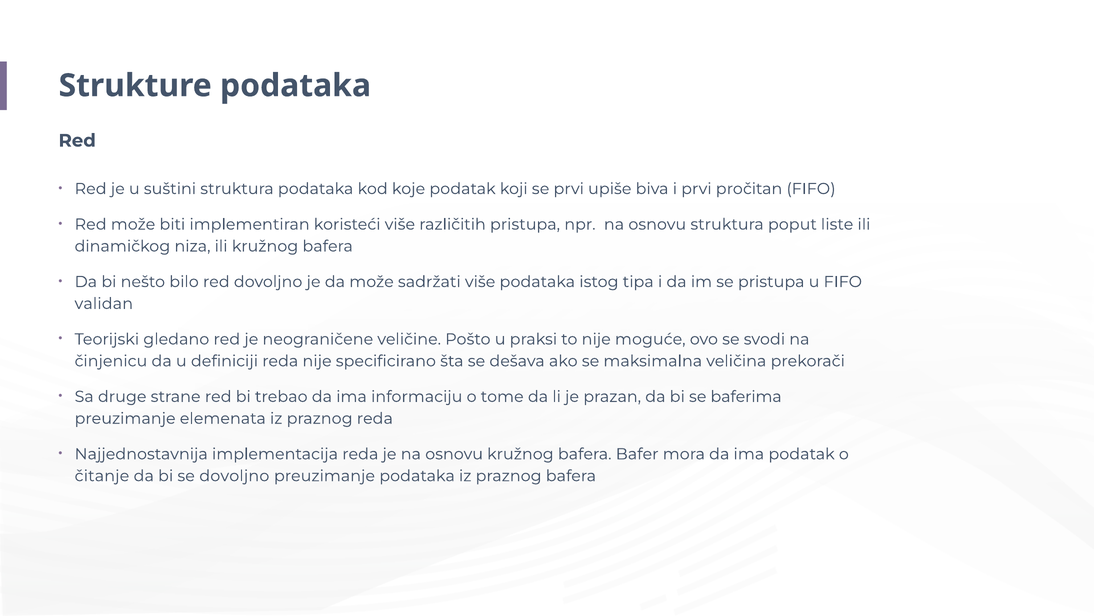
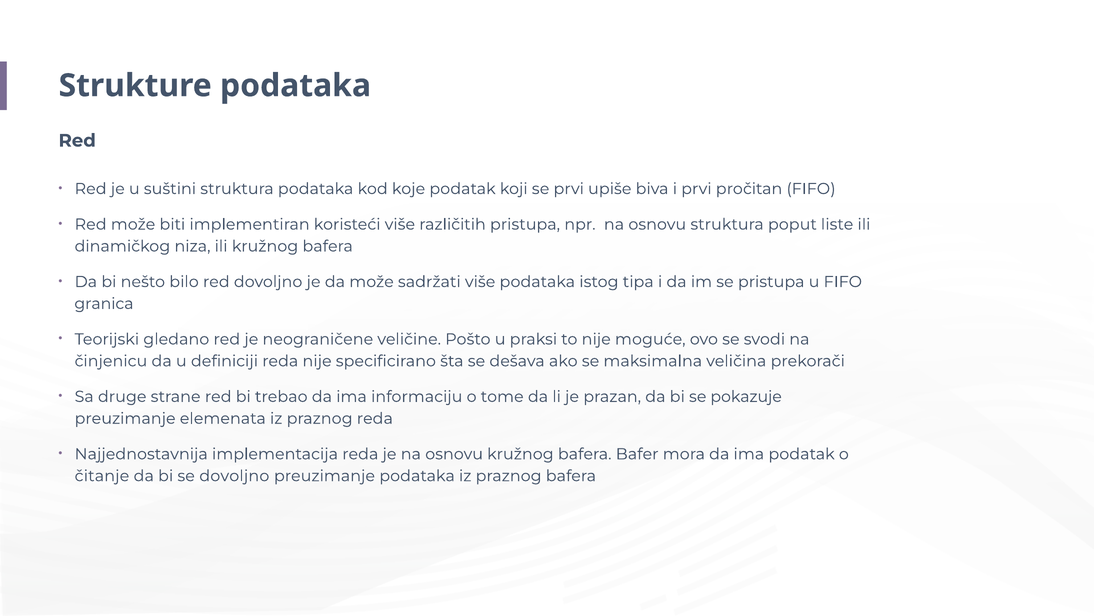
validan: validan -> granica
baferima: baferima -> pokazuje
